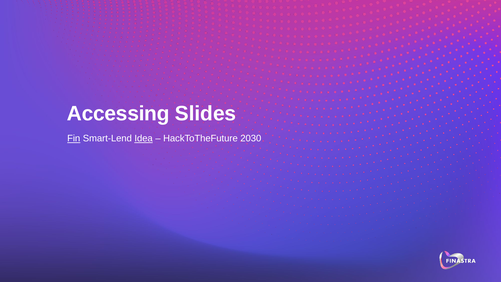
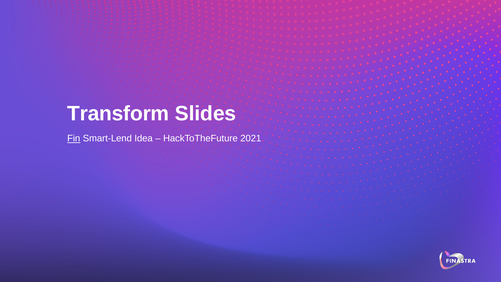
Accessing: Accessing -> Transform
Idea underline: present -> none
2030: 2030 -> 2021
